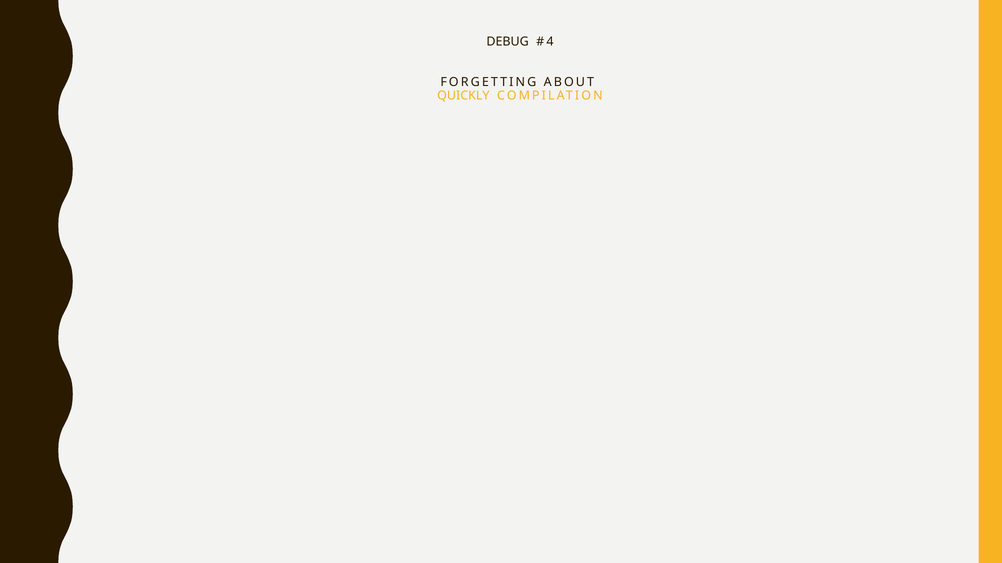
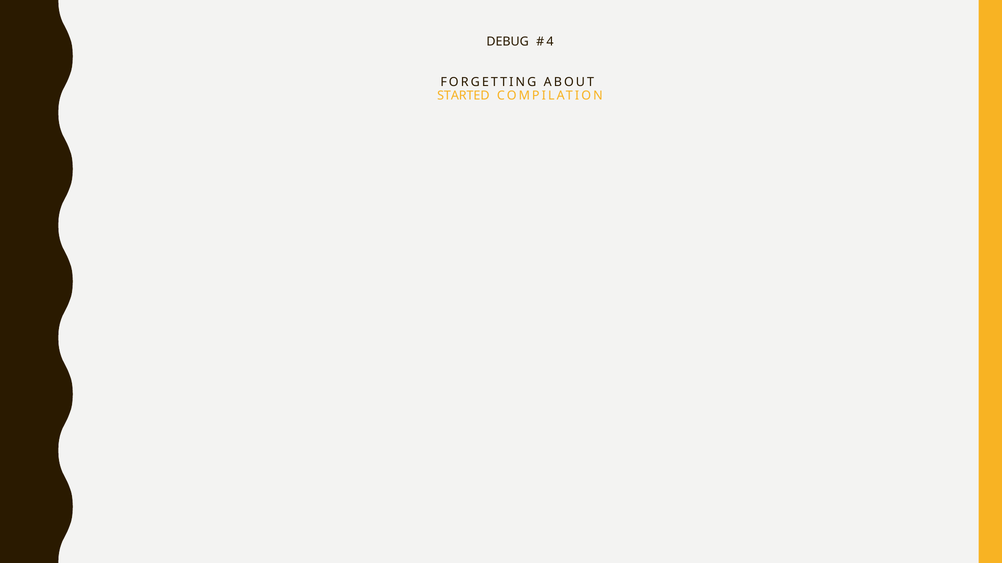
QUICKLY: QUICKLY -> STARTED
